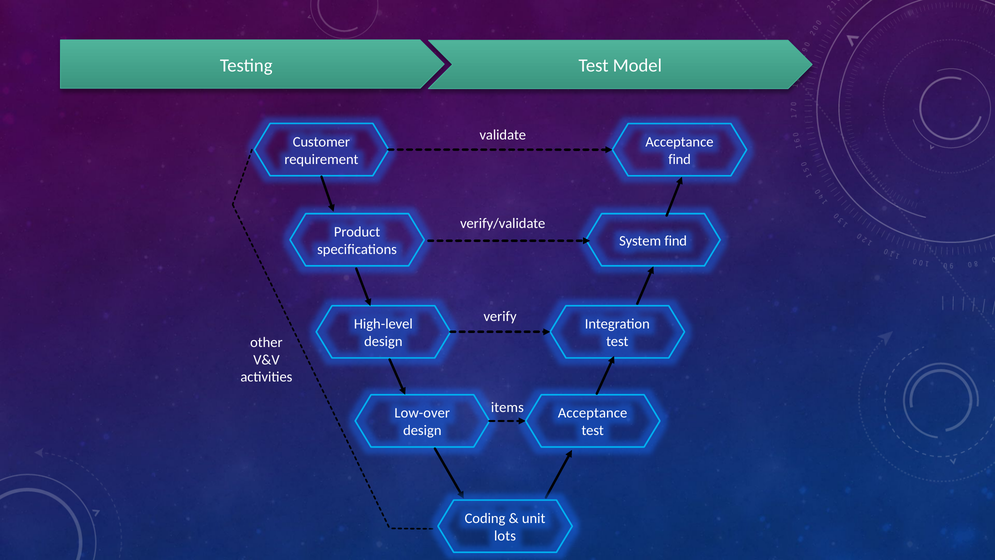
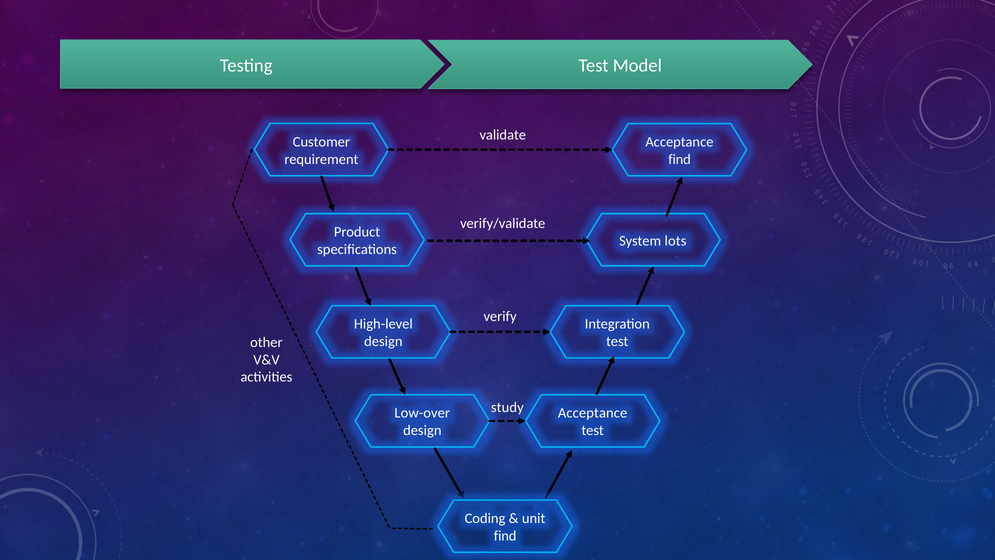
System find: find -> lots
items: items -> study
lots at (505, 536): lots -> find
